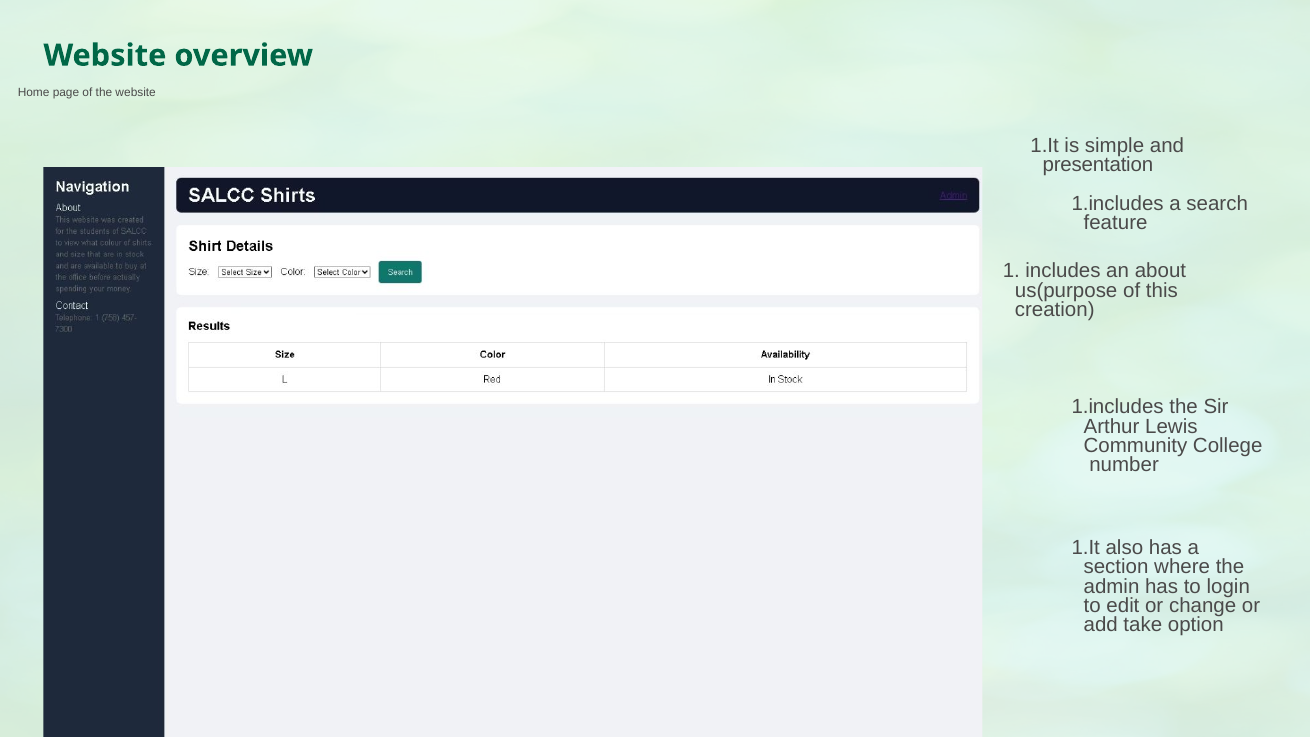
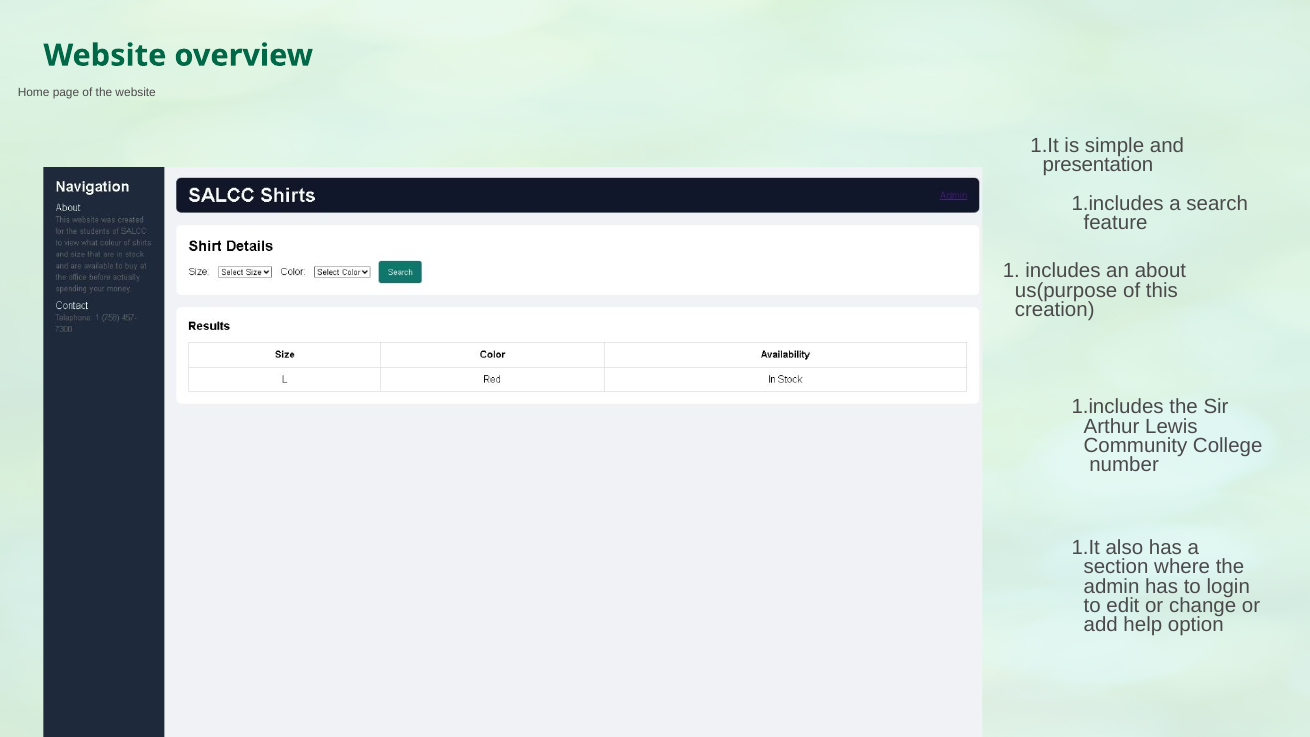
take: take -> help
